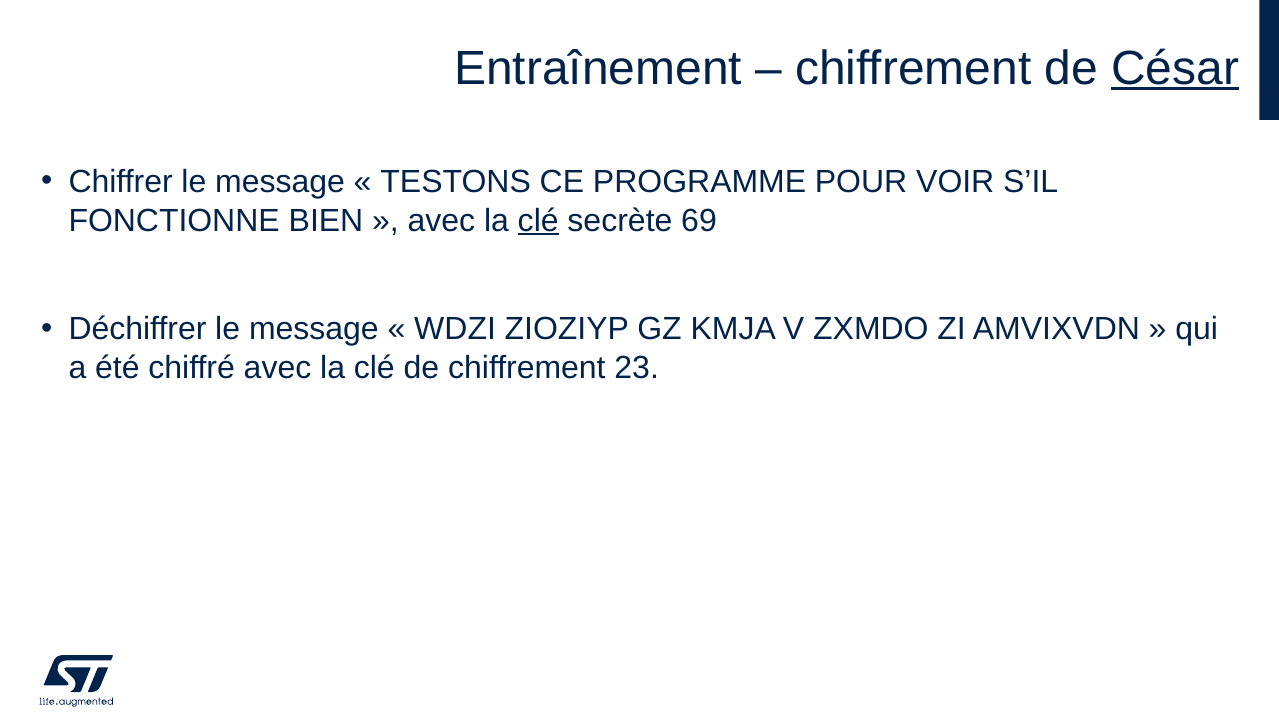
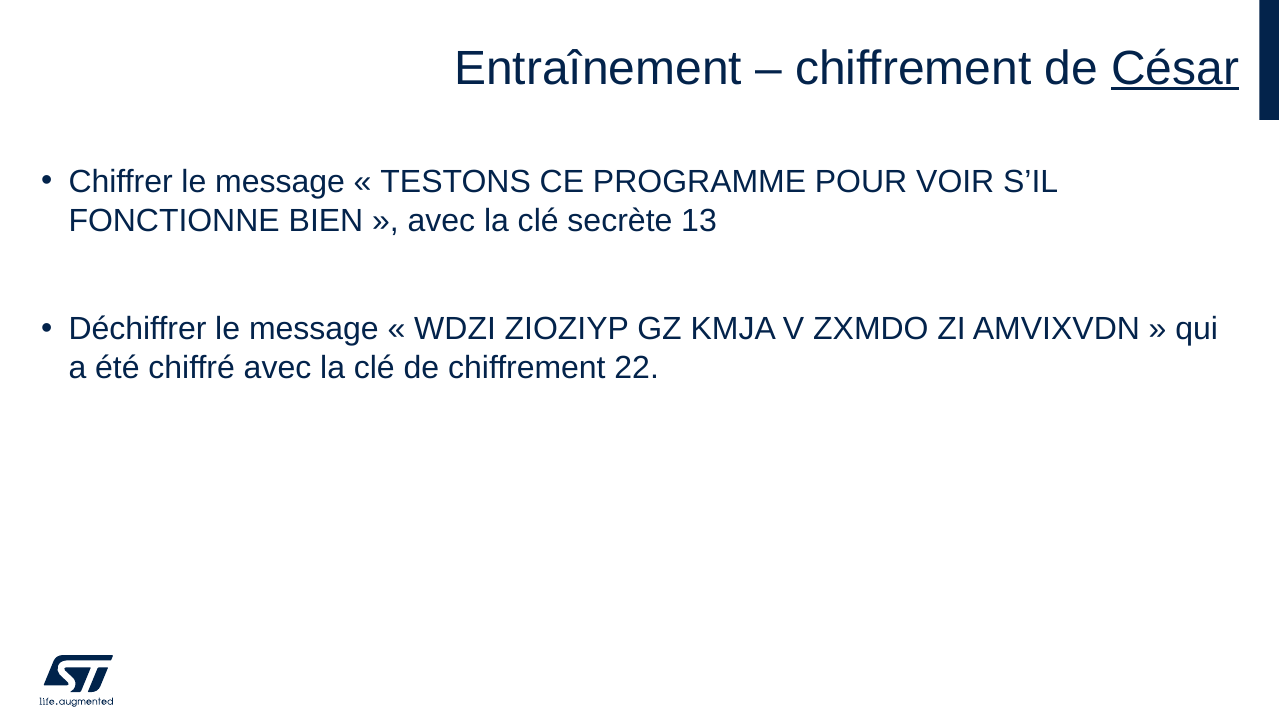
clé at (538, 220) underline: present -> none
69: 69 -> 13
23: 23 -> 22
